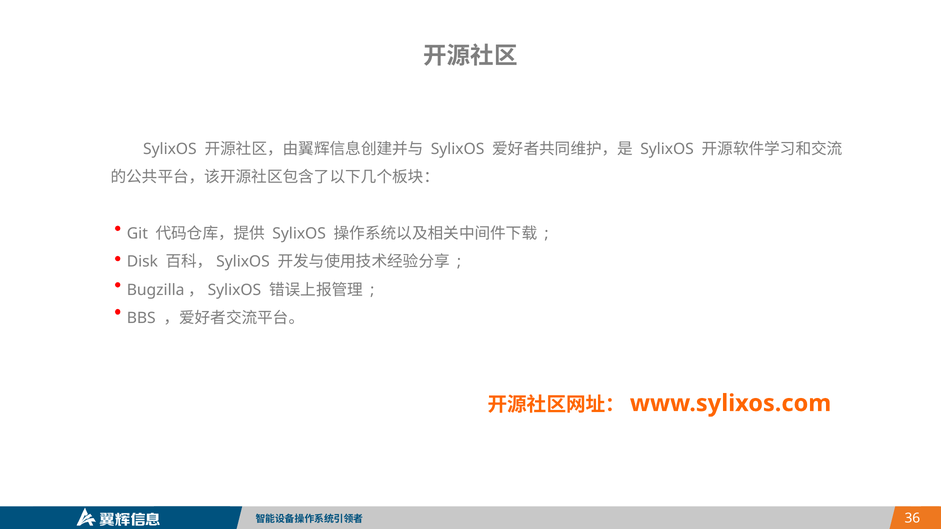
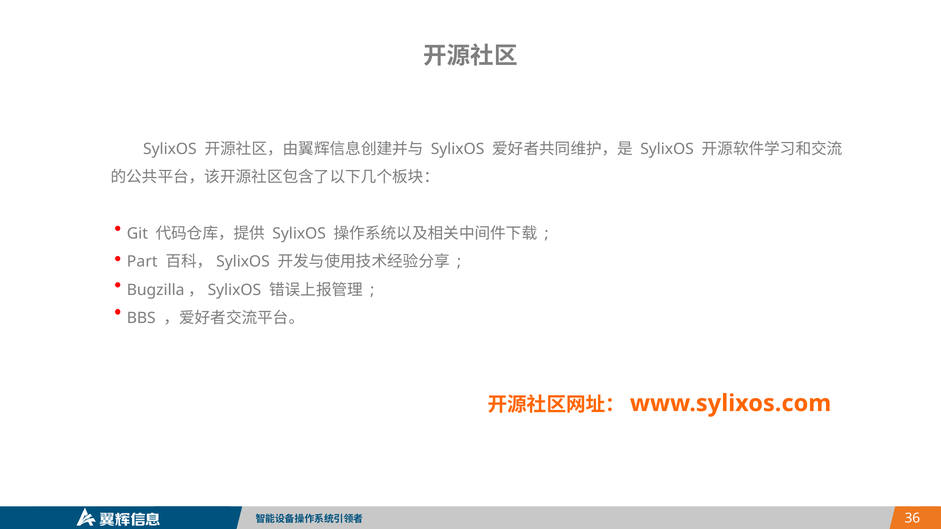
Disk: Disk -> Part
